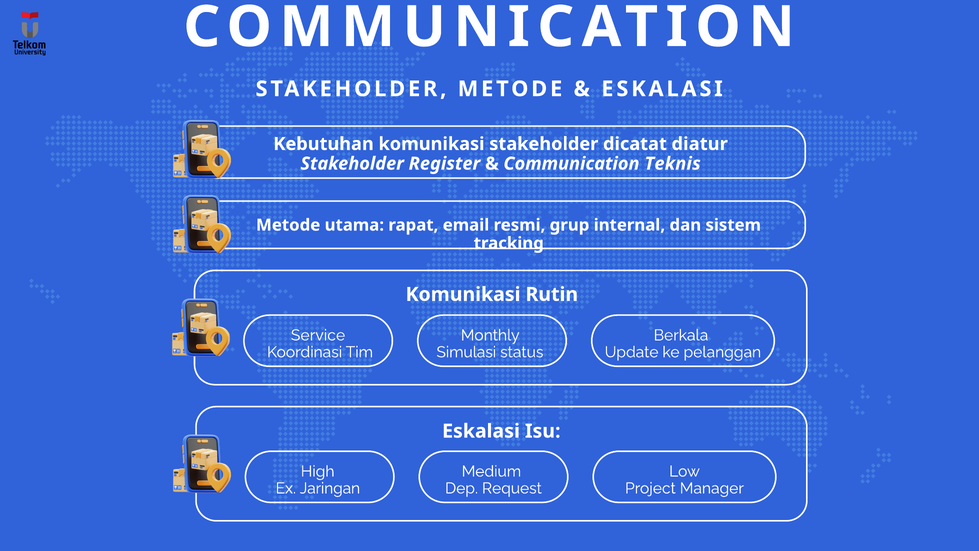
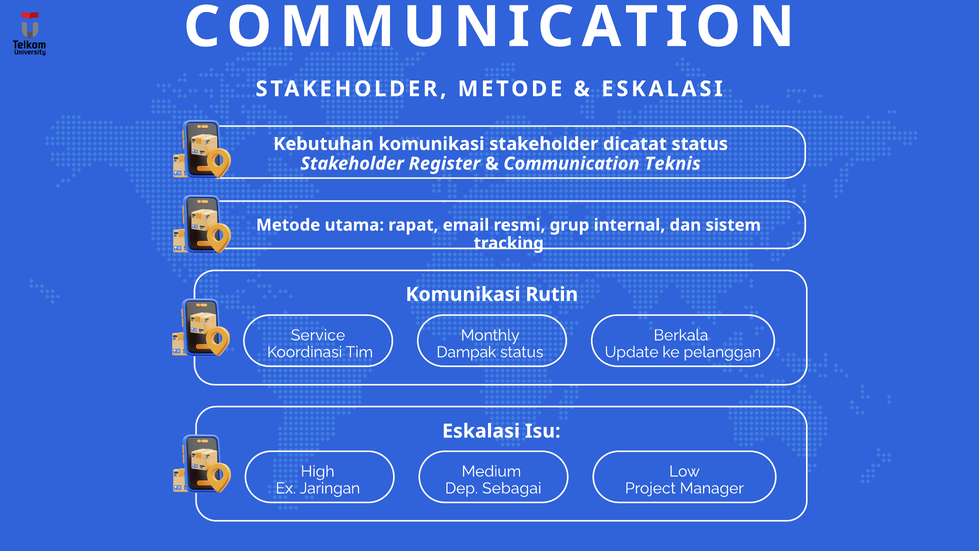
dicatat diatur: diatur -> status
Simulasi: Simulasi -> Dampak
Request: Request -> Sebagai
